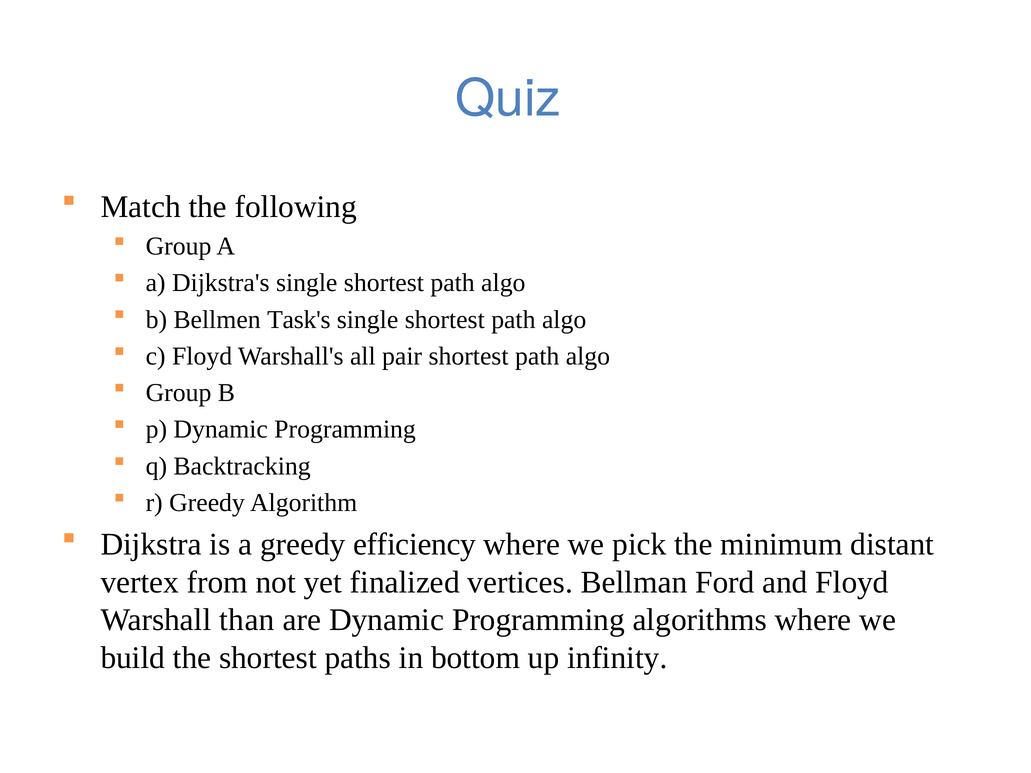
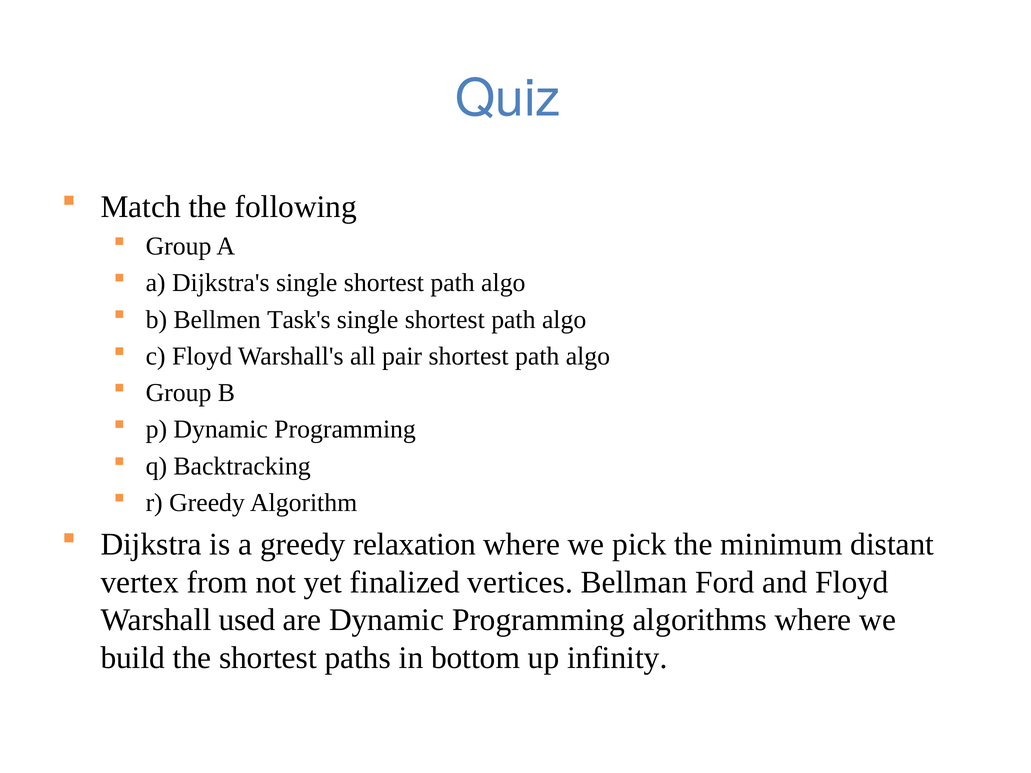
efficiency: efficiency -> relaxation
than: than -> used
